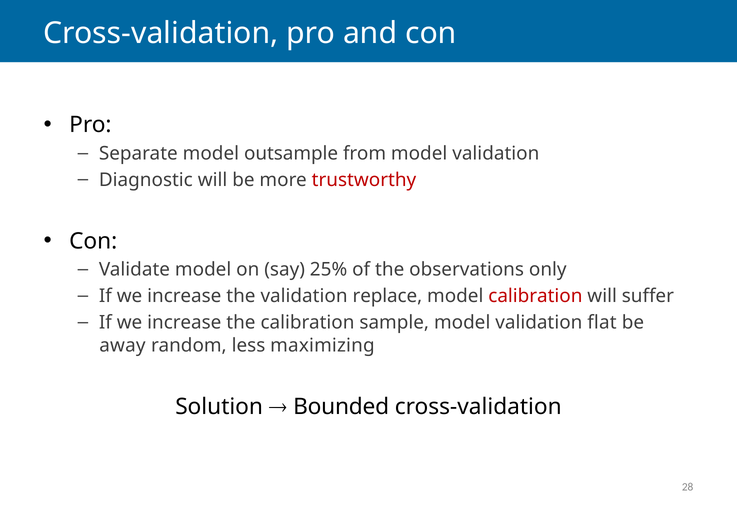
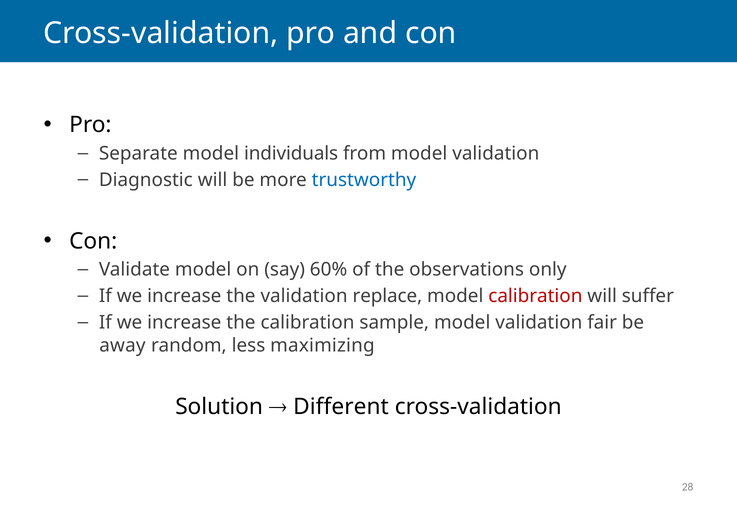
outsample: outsample -> individuals
trustworthy colour: red -> blue
25%: 25% -> 60%
flat: flat -> fair
Bounded: Bounded -> Different
